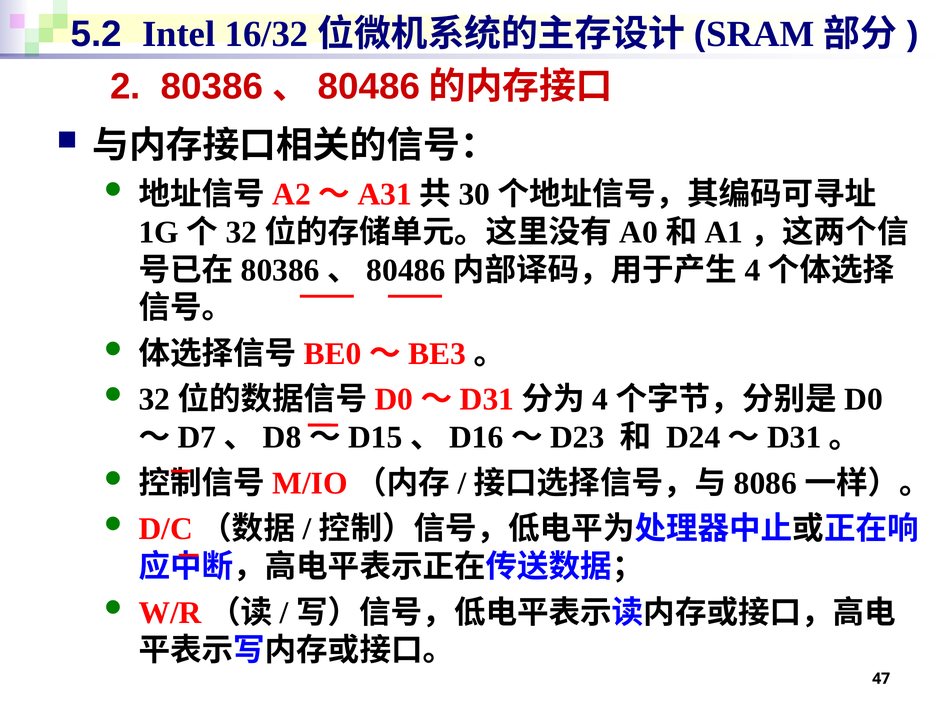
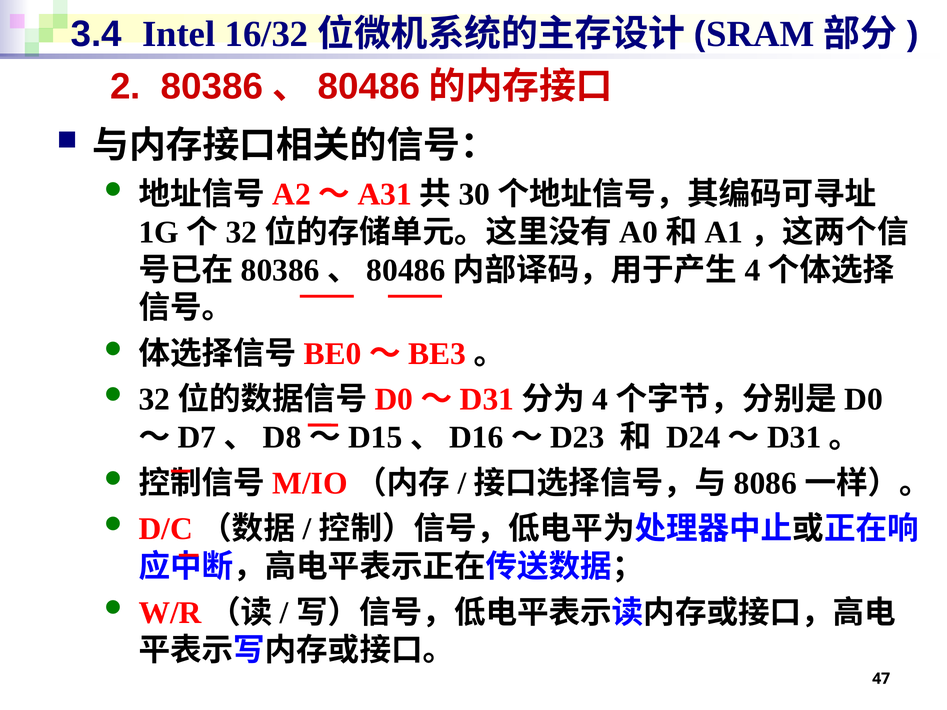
5.2: 5.2 -> 3.4
